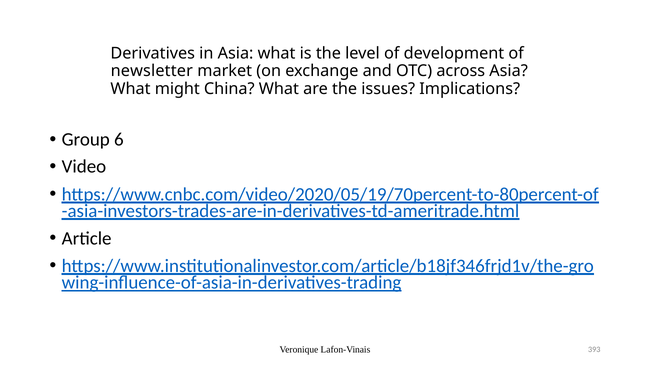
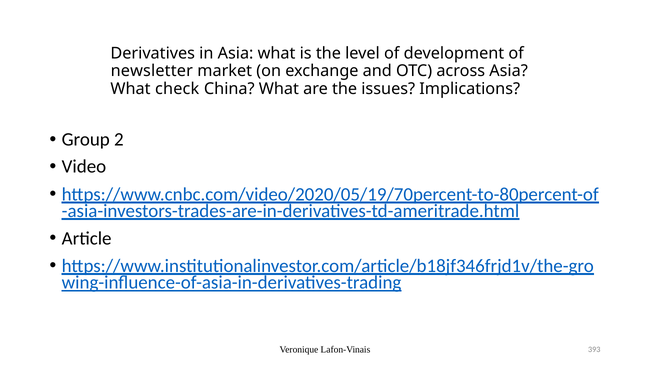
might: might -> check
6: 6 -> 2
